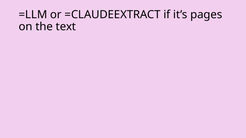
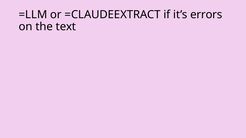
pages: pages -> errors
